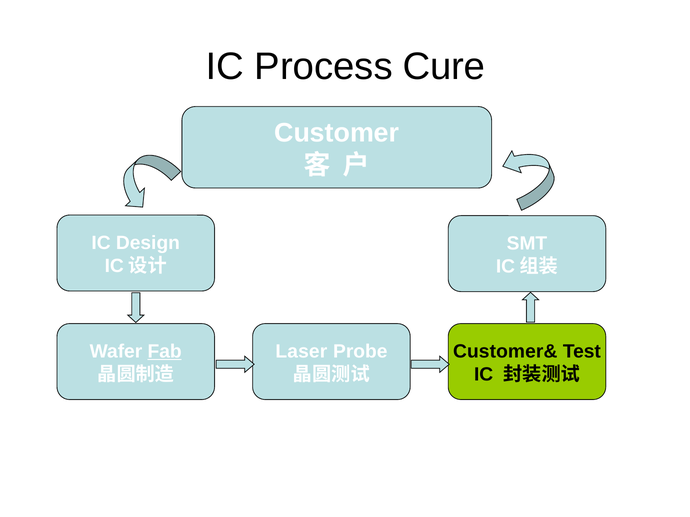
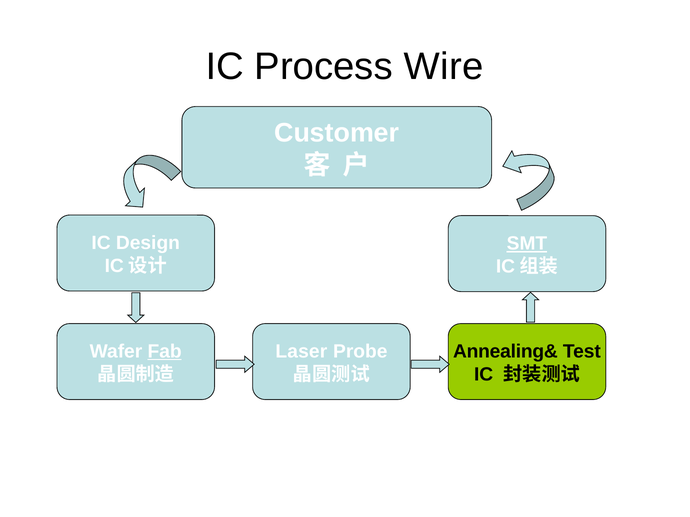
Cure: Cure -> Wire
SMT underline: none -> present
Customer&: Customer& -> Annealing&
